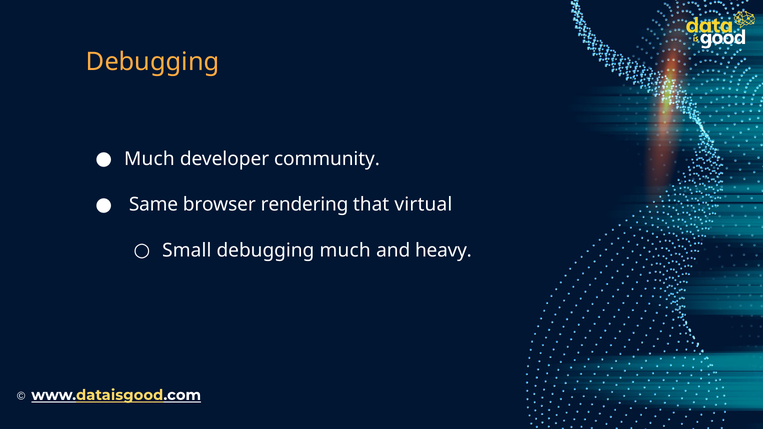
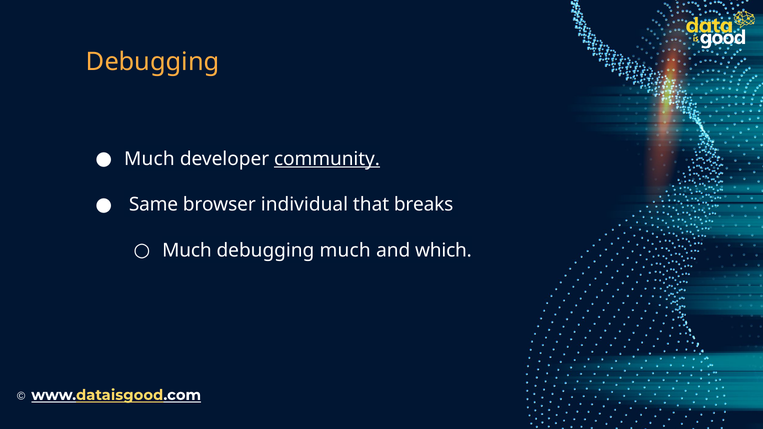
community underline: none -> present
rendering: rendering -> individual
virtual: virtual -> breaks
Small at (187, 251): Small -> Much
heavy: heavy -> which
